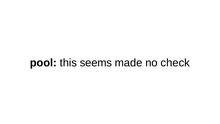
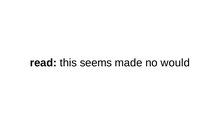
pool: pool -> read
check: check -> would
